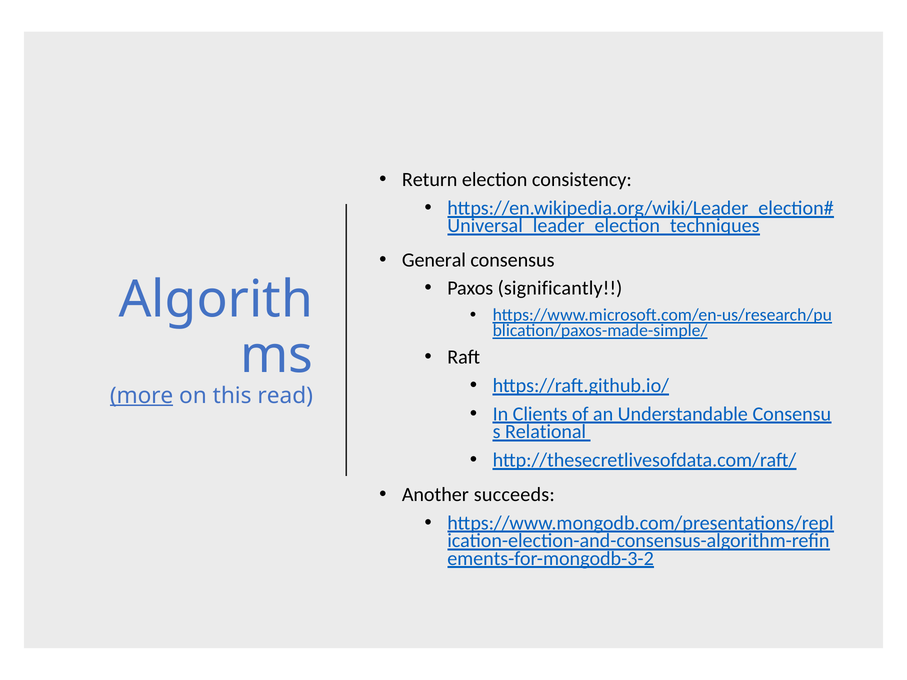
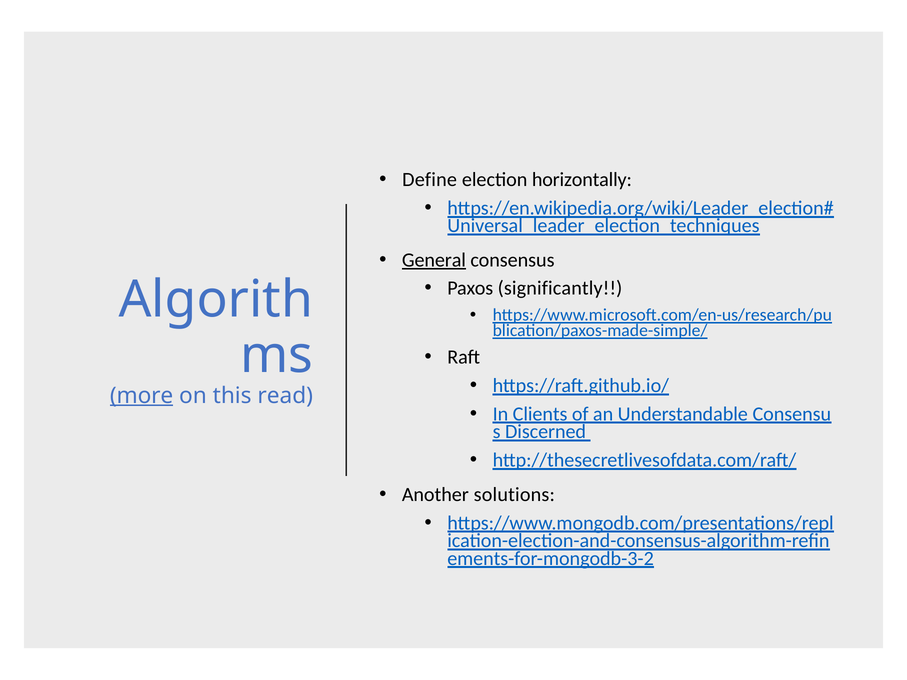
Return: Return -> Define
consistency: consistency -> horizontally
General underline: none -> present
Relational: Relational -> Discerned
succeeds: succeeds -> solutions
